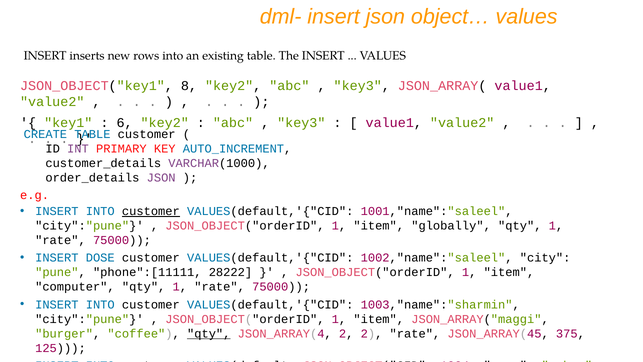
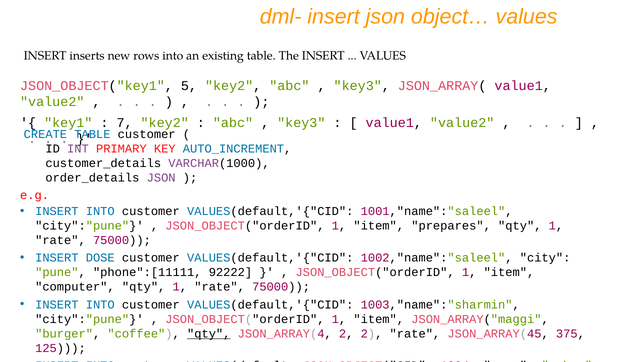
8: 8 -> 5
6: 6 -> 7
customer at (151, 211) underline: present -> none
globally: globally -> prepares
28222: 28222 -> 92222
